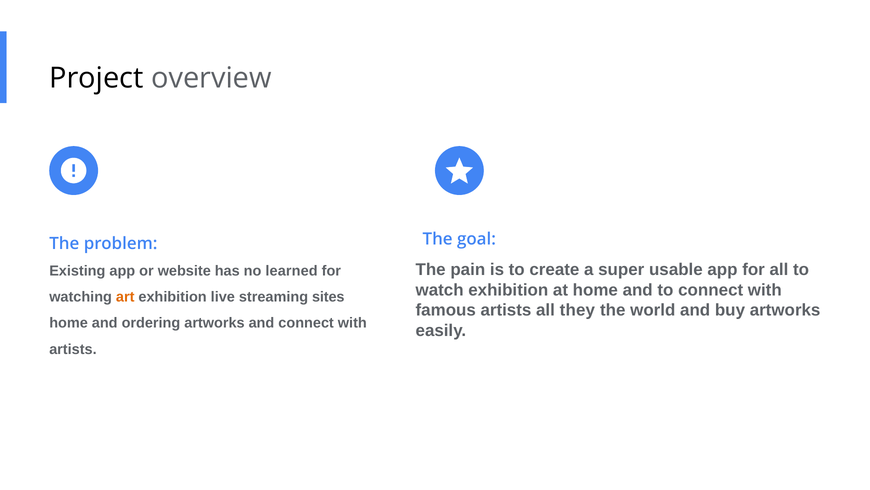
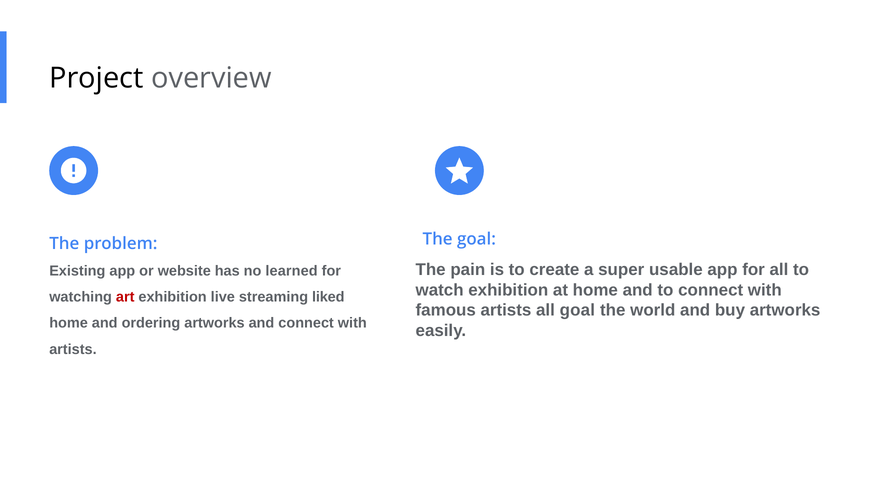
art colour: orange -> red
sites: sites -> liked
all they: they -> goal
